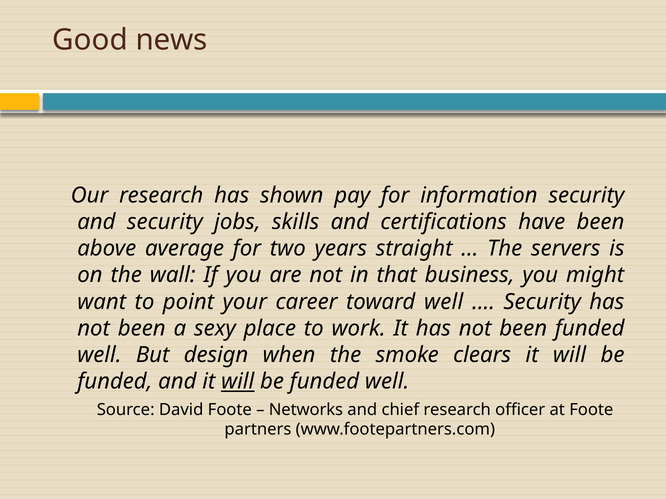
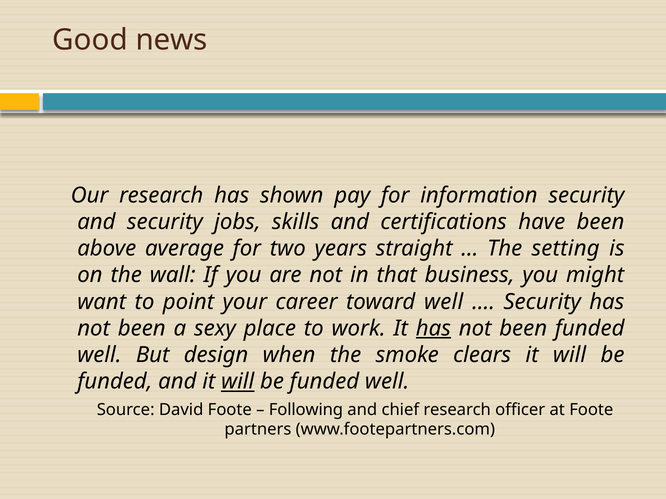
servers: servers -> setting
has at (433, 329) underline: none -> present
Networks: Networks -> Following
